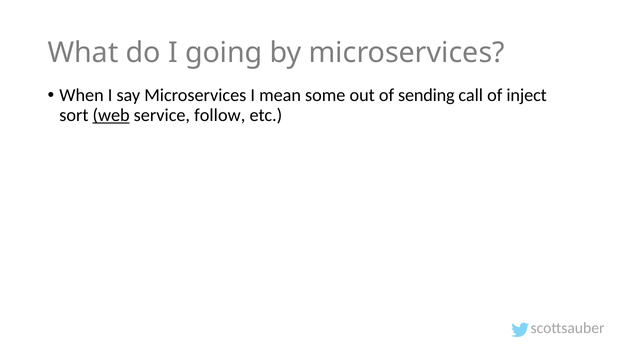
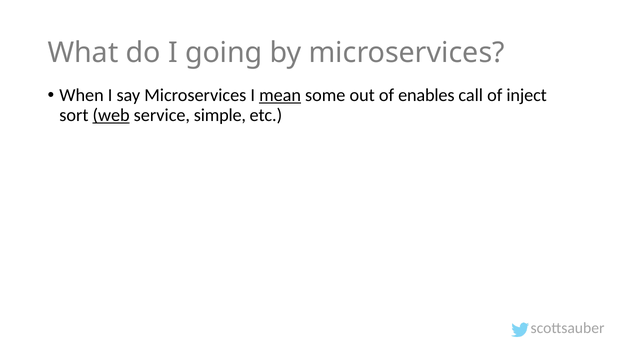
mean underline: none -> present
sending: sending -> enables
follow: follow -> simple
